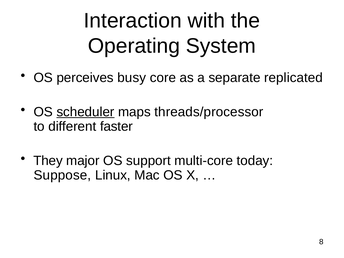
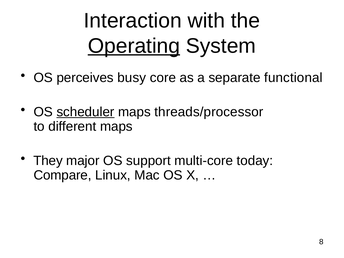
Operating underline: none -> present
replicated: replicated -> functional
different faster: faster -> maps
Suppose: Suppose -> Compare
